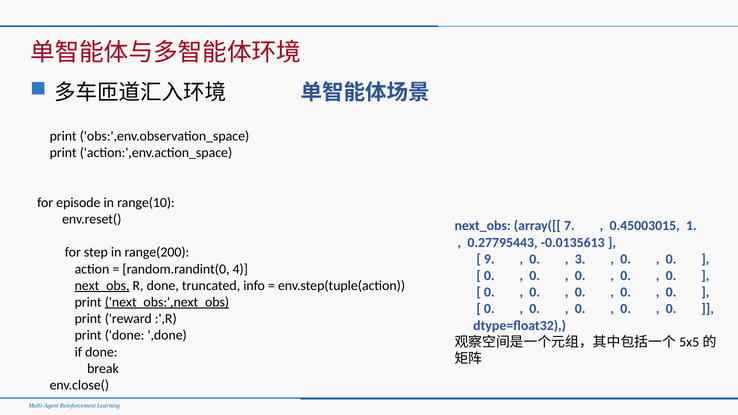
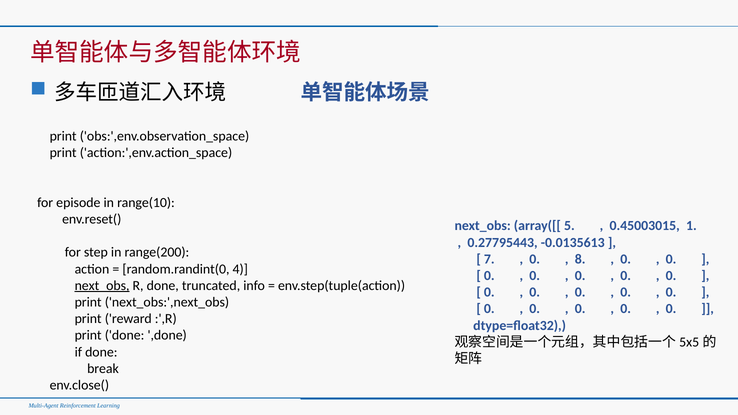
7: 7 -> 5
9: 9 -> 7
3: 3 -> 8
next_obs:',next_obs underline: present -> none
